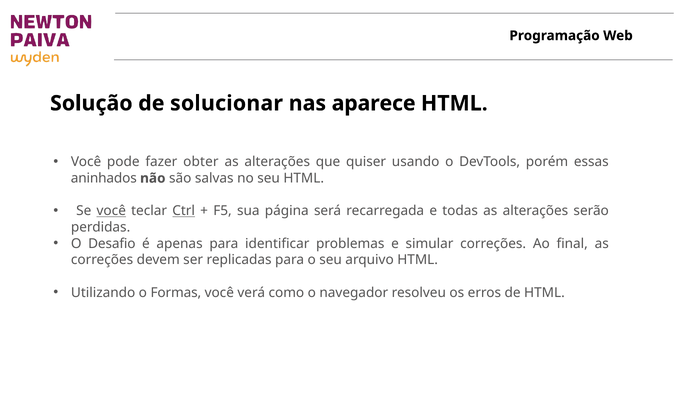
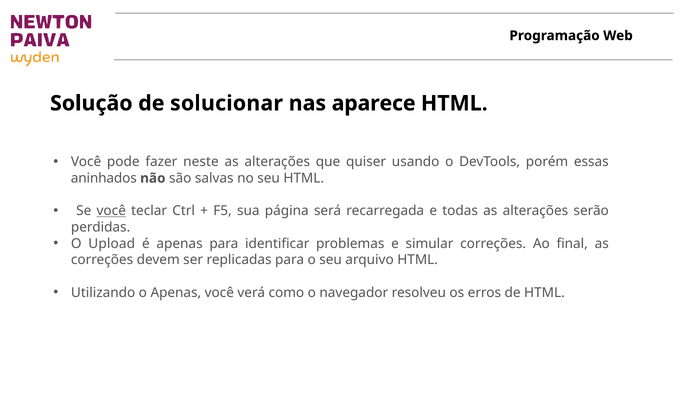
obter: obter -> neste
Ctrl underline: present -> none
Desafio: Desafio -> Upload
o Formas: Formas -> Apenas
